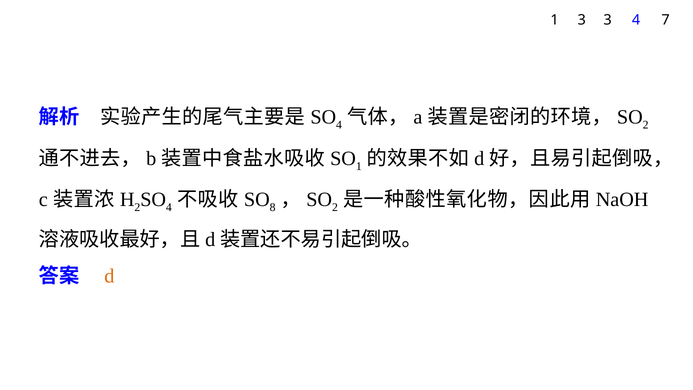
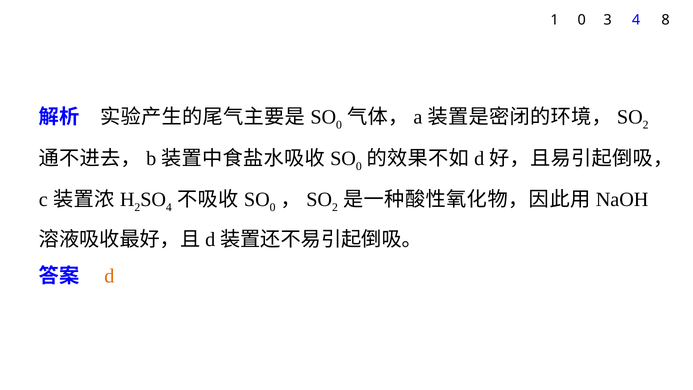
1 3: 3 -> 0
7: 7 -> 8
4 at (339, 125): 4 -> 0
1 at (359, 166): 1 -> 0
8 at (273, 208): 8 -> 0
